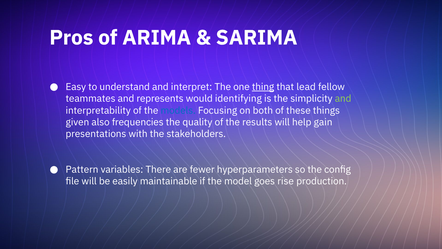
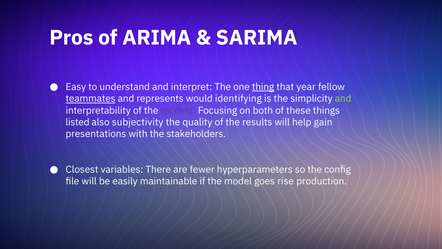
lead: lead -> year
teammates underline: none -> present
models colour: blue -> purple
given: given -> listed
frequencies: frequencies -> subjectivity
Pattern: Pattern -> Closest
